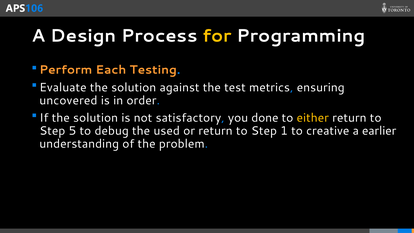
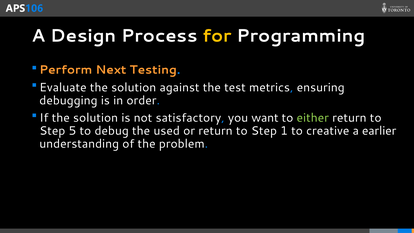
Each: Each -> Next
uncovered: uncovered -> debugging
done: done -> want
either colour: yellow -> light green
